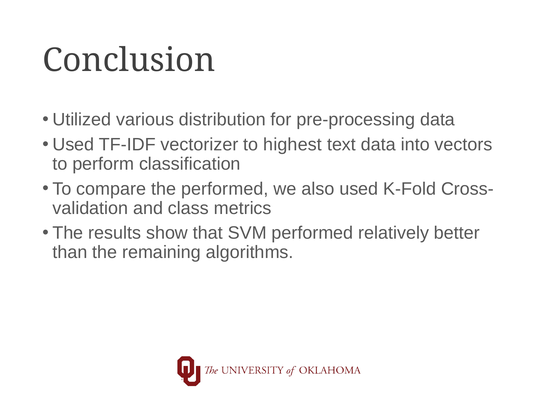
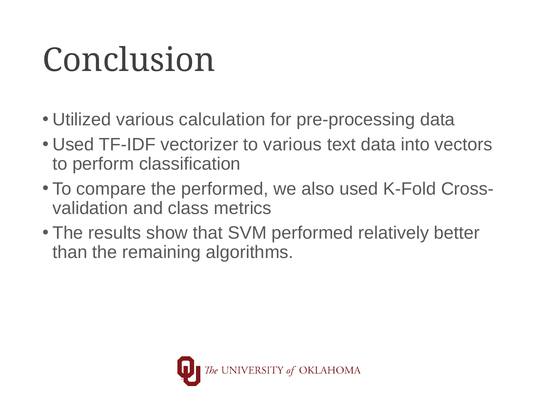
distribution: distribution -> calculation
to highest: highest -> various
